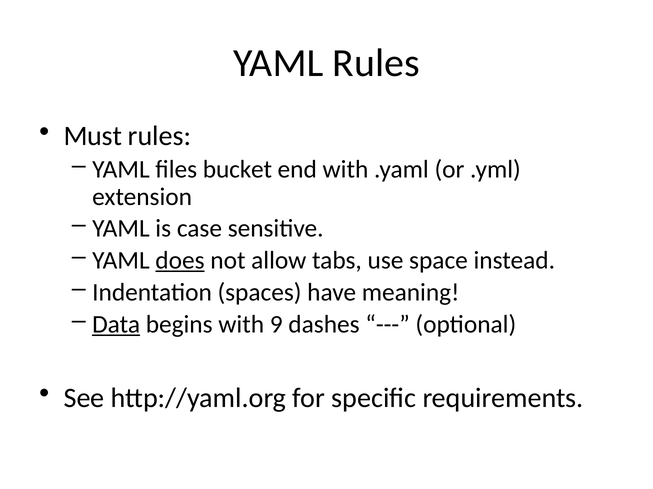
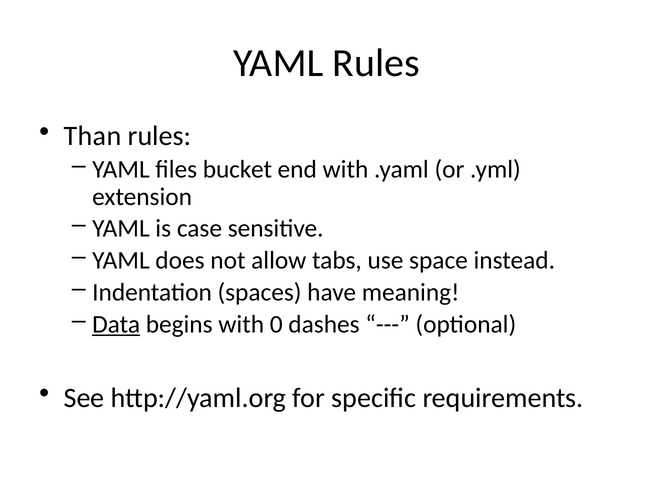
Must: Must -> Than
does underline: present -> none
9: 9 -> 0
